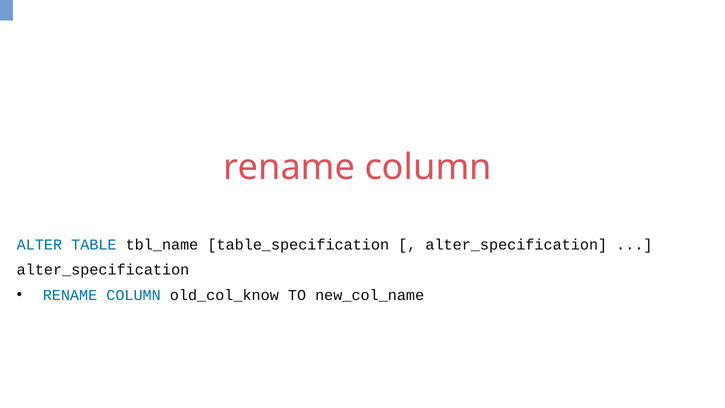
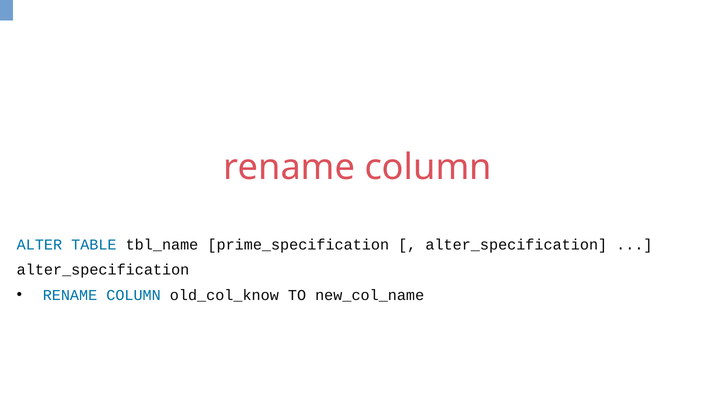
table_specification: table_specification -> prime_specification
